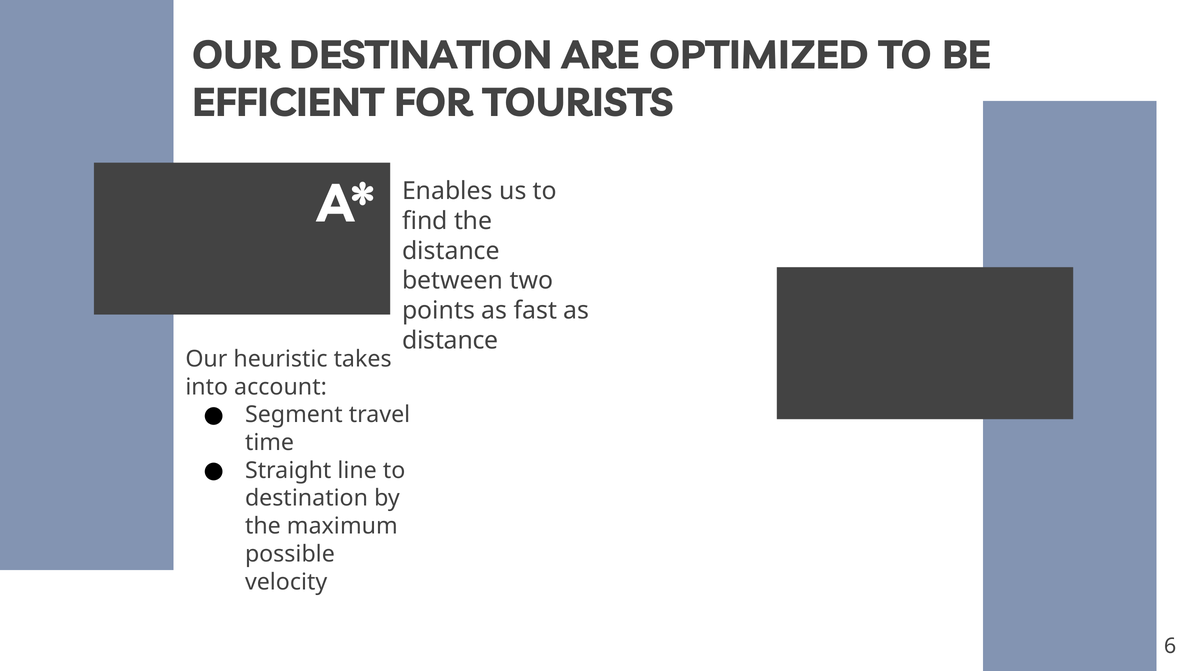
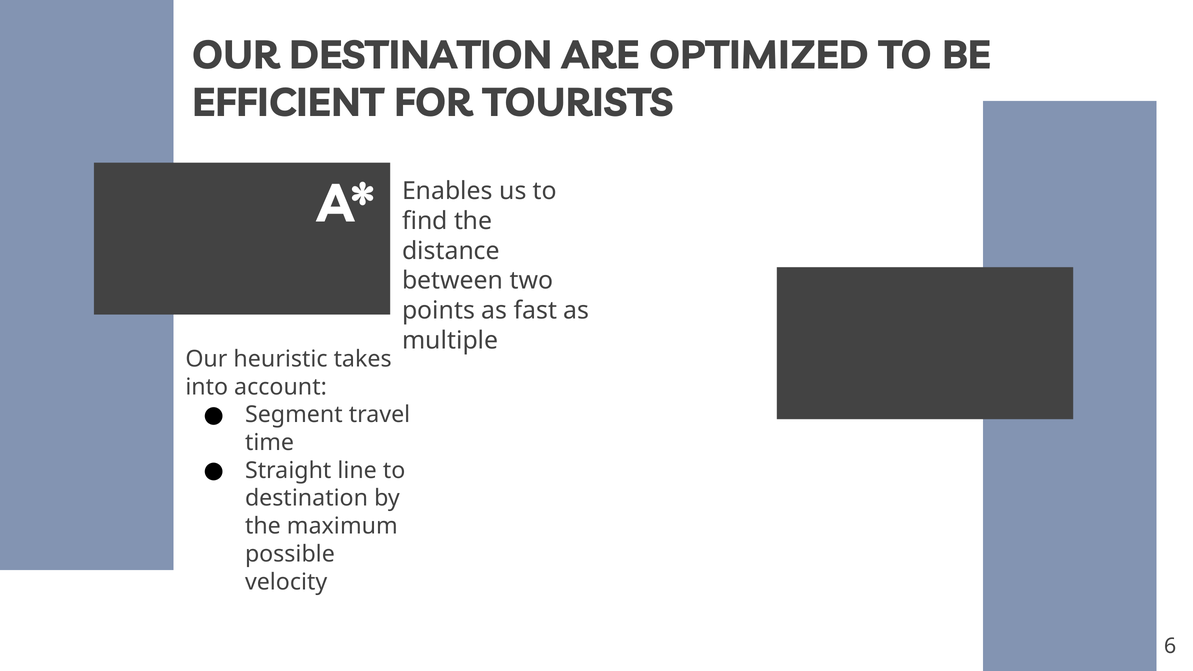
distance at (450, 340): distance -> multiple
